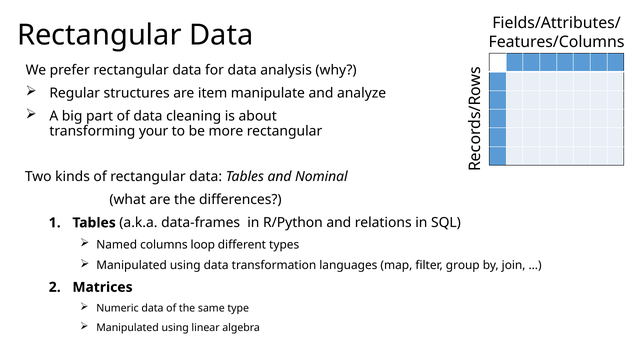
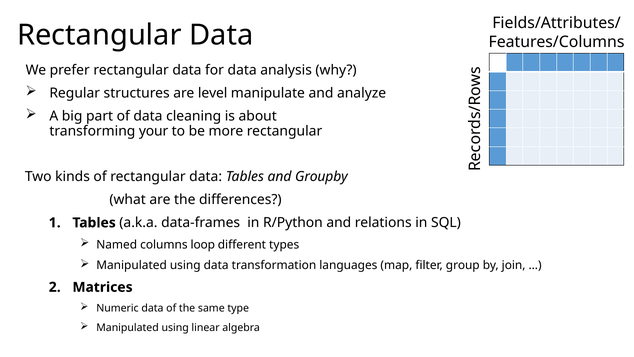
item: item -> level
Nominal: Nominal -> Groupby
